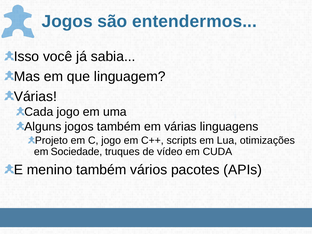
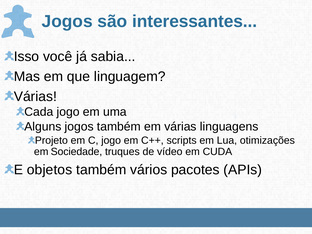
entendermos: entendermos -> interessantes
menino: menino -> objetos
